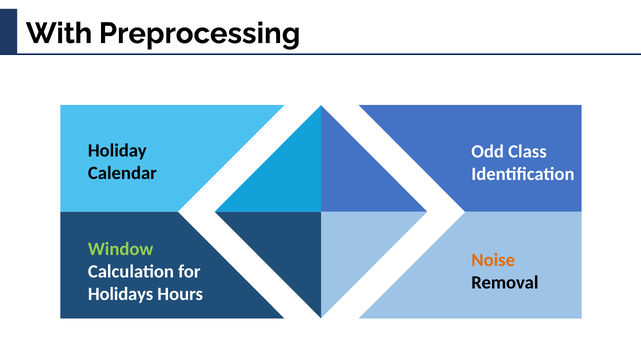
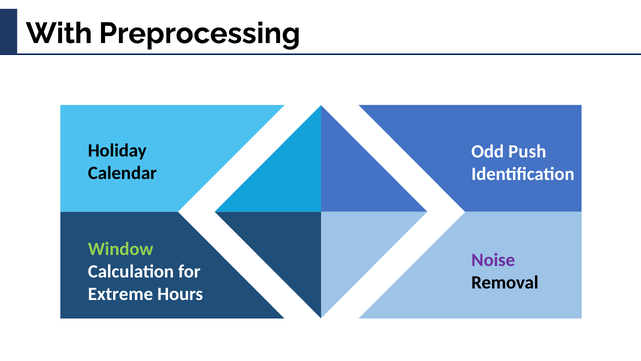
Class: Class -> Push
Noise colour: orange -> purple
Holidays: Holidays -> Extreme
